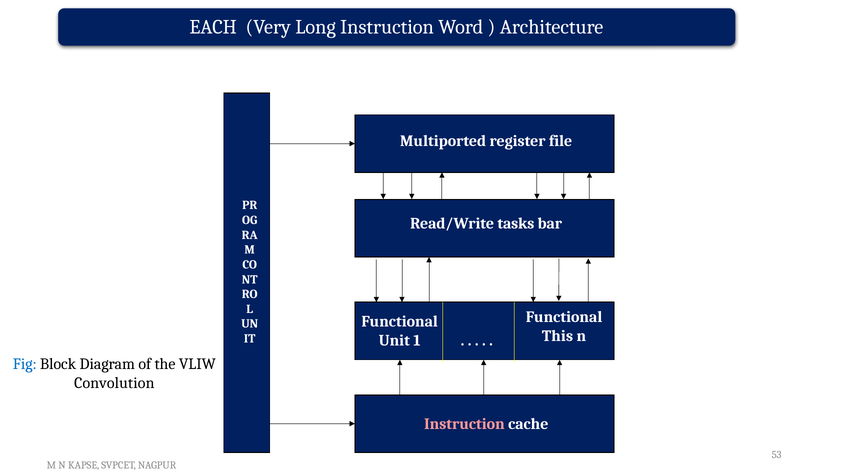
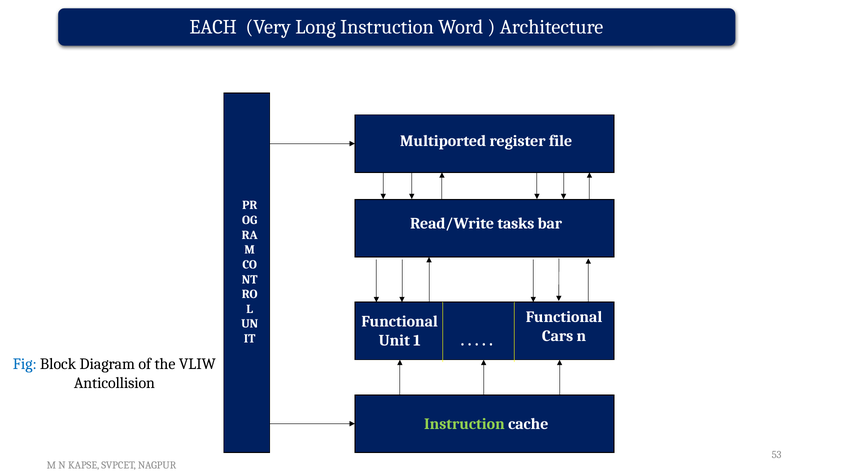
This: This -> Cars
Convolution: Convolution -> Anticollision
Instruction at (464, 424) colour: pink -> light green
